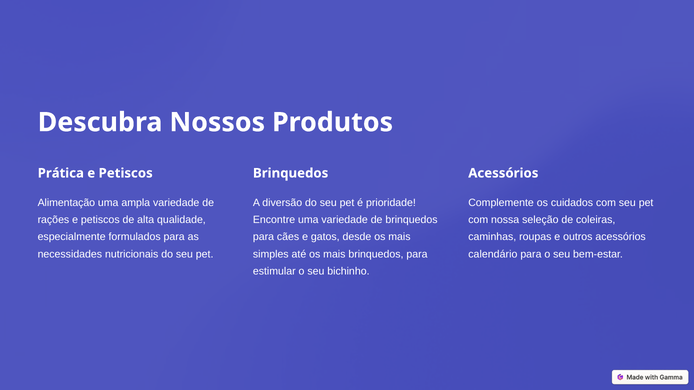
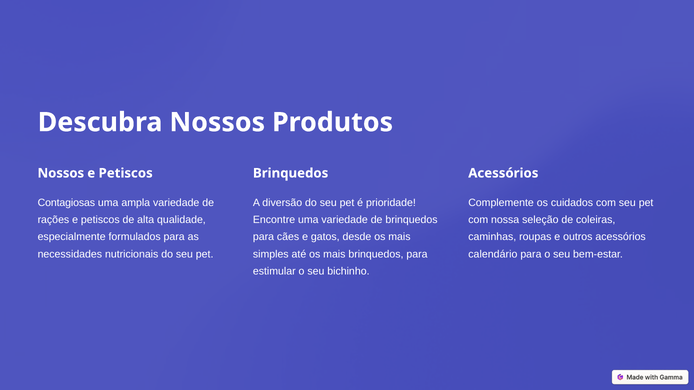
Prática at (61, 173): Prática -> Nossos
Alimentação: Alimentação -> Contagiosas
